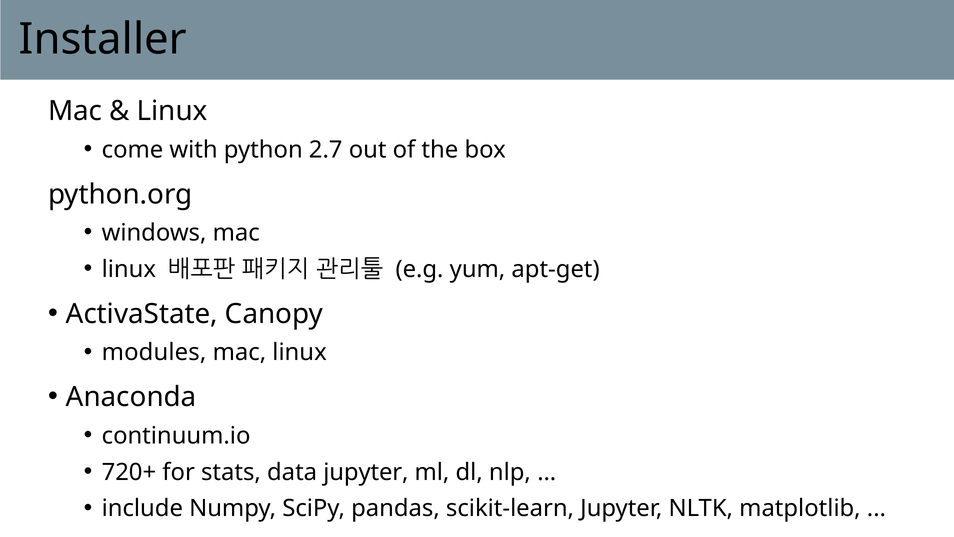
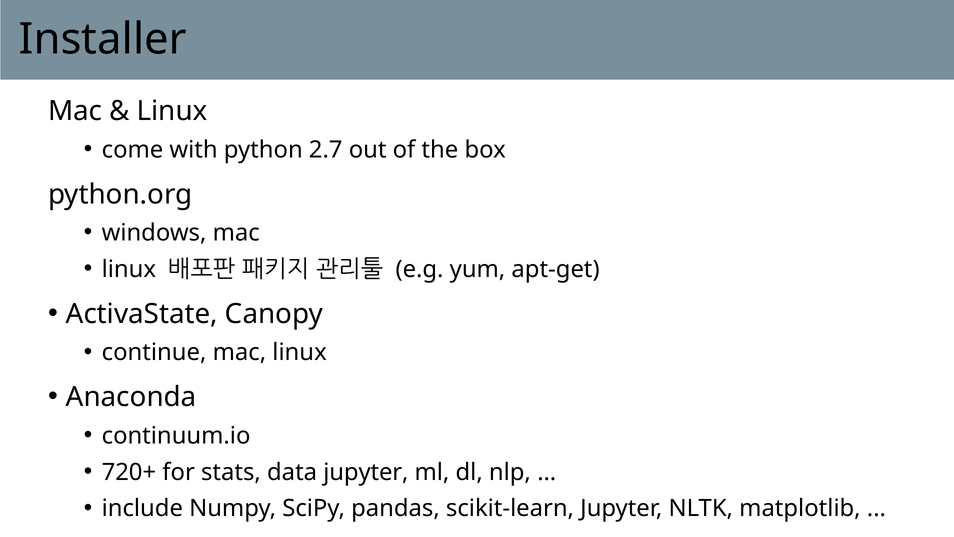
modules: modules -> continue
